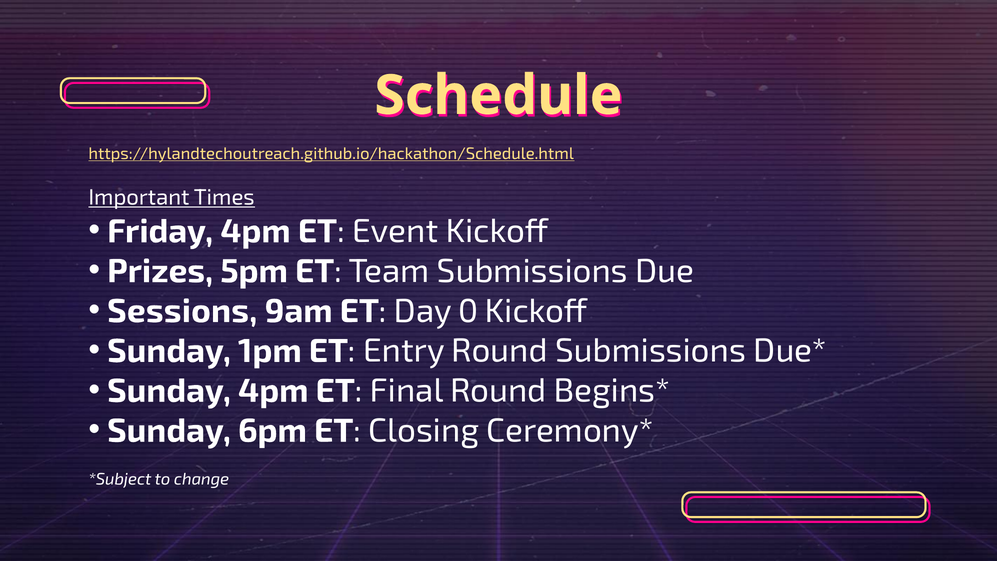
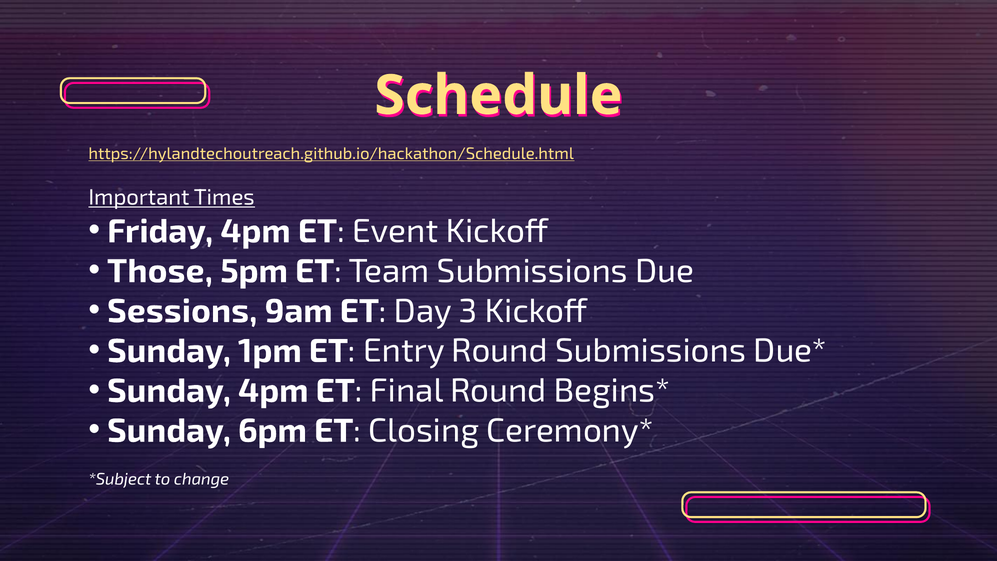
Prizes: Prizes -> Those
0: 0 -> 3
